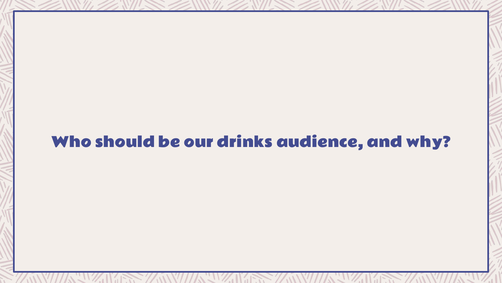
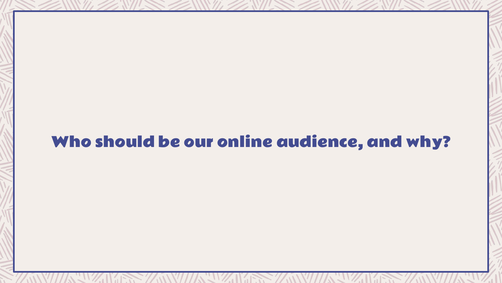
drinks: drinks -> online
